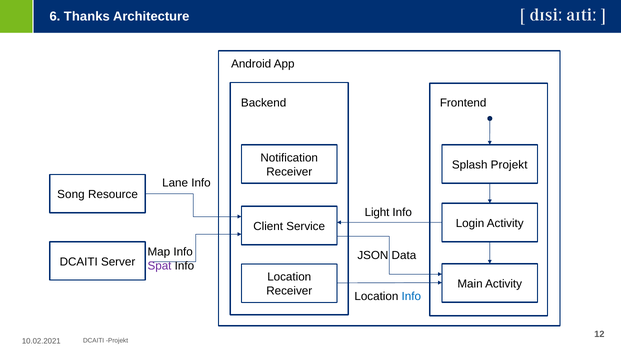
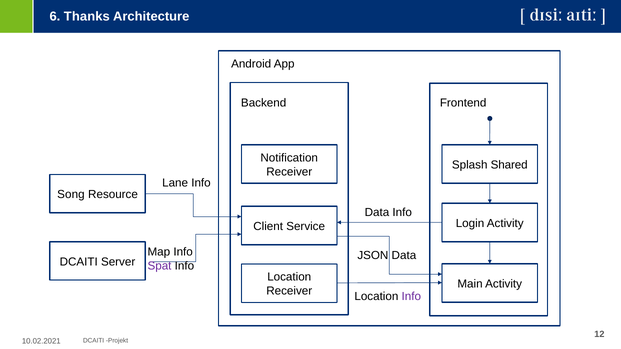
Splash Projekt: Projekt -> Shared
Light at (377, 213): Light -> Data
Info at (411, 297) colour: blue -> purple
